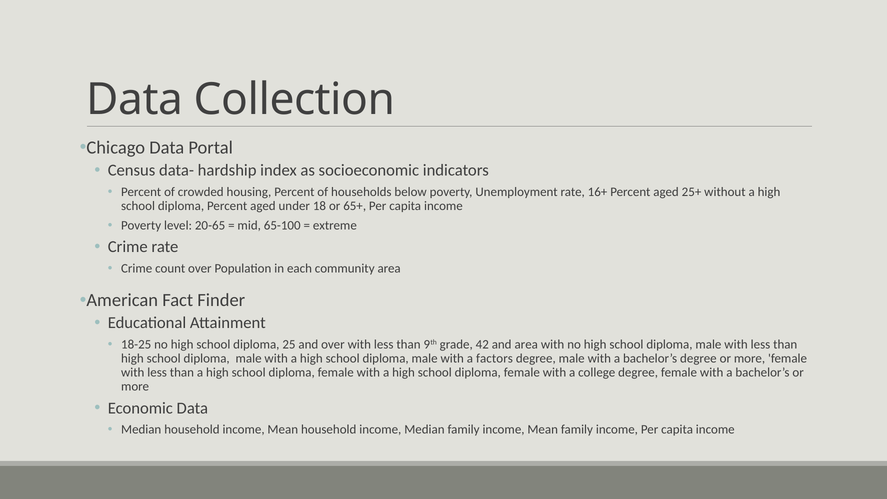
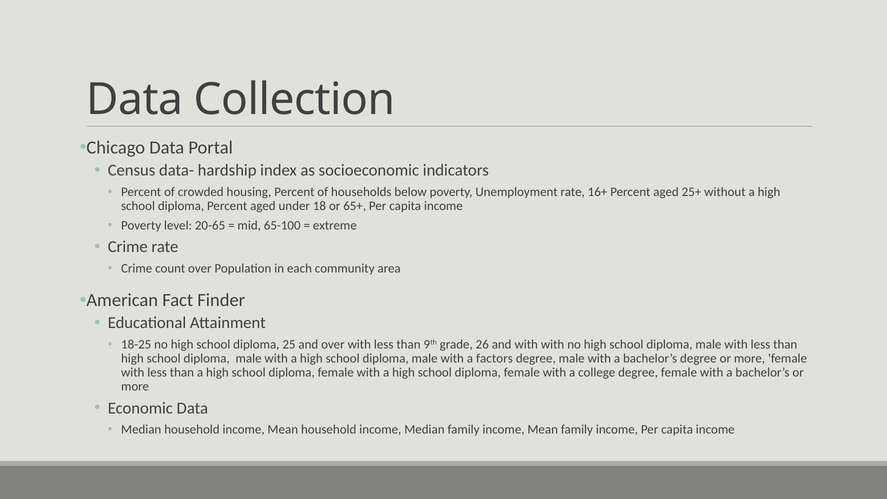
42: 42 -> 26
and area: area -> with
